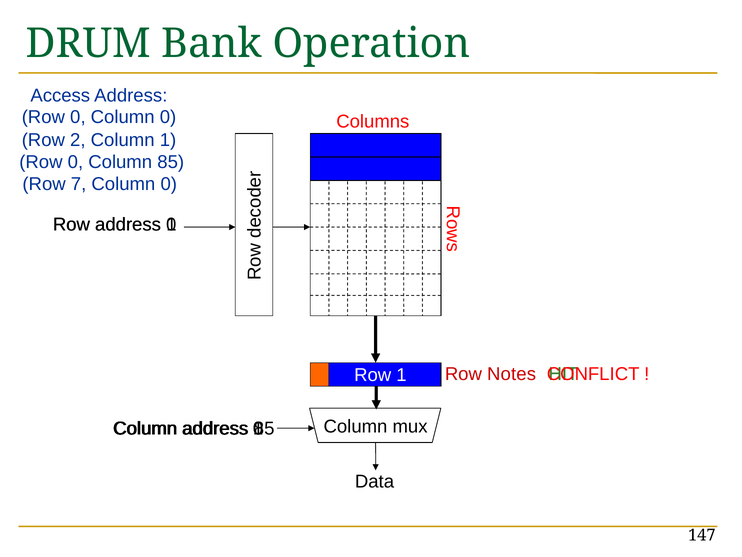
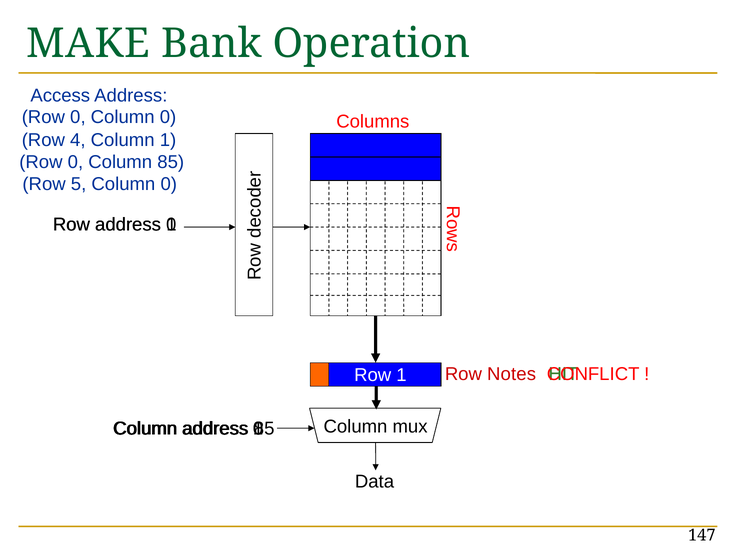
DRUM: DRUM -> MAKE
2: 2 -> 4
7: 7 -> 5
